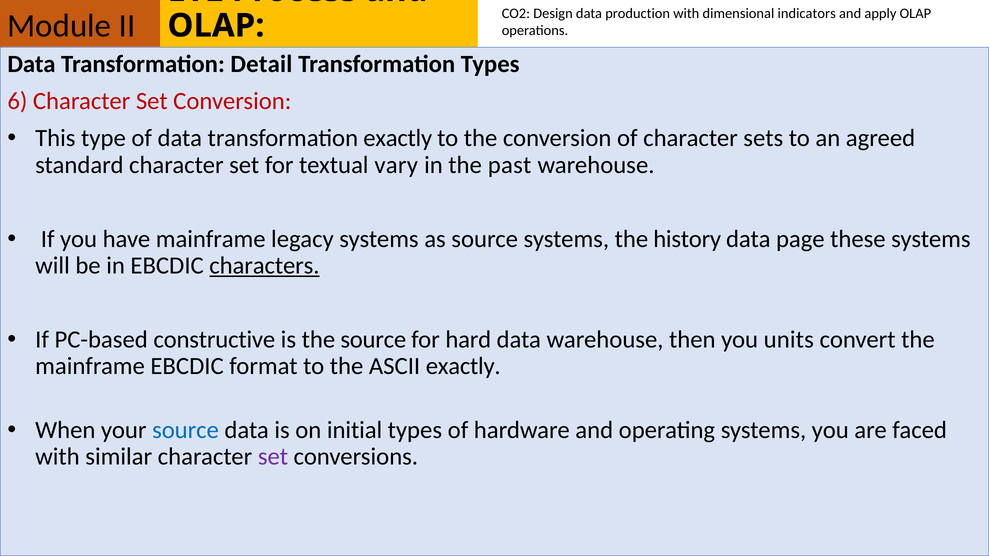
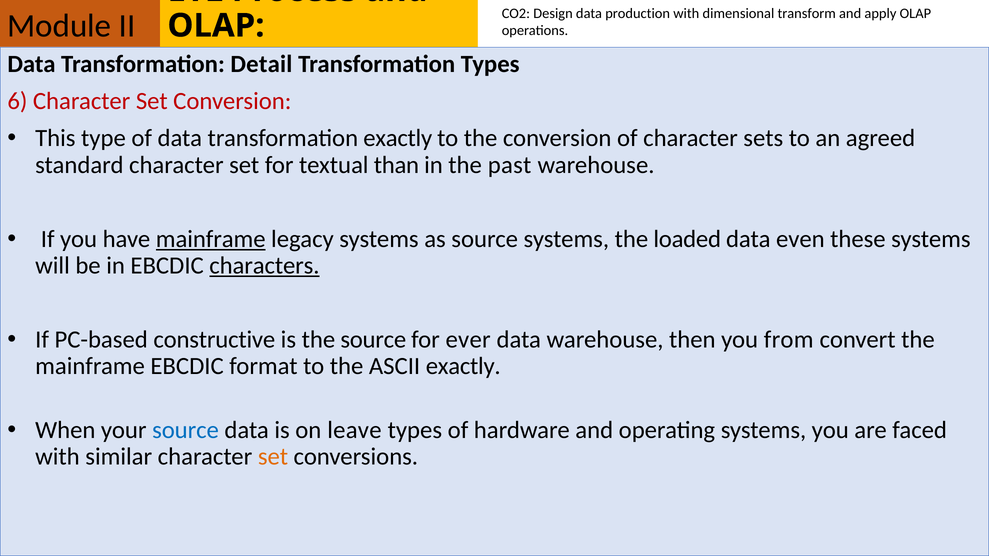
indicators: indicators -> transform
vary: vary -> than
mainframe at (211, 239) underline: none -> present
history: history -> loaded
page: page -> even
hard: hard -> ever
units: units -> from
initial: initial -> leave
set at (273, 457) colour: purple -> orange
